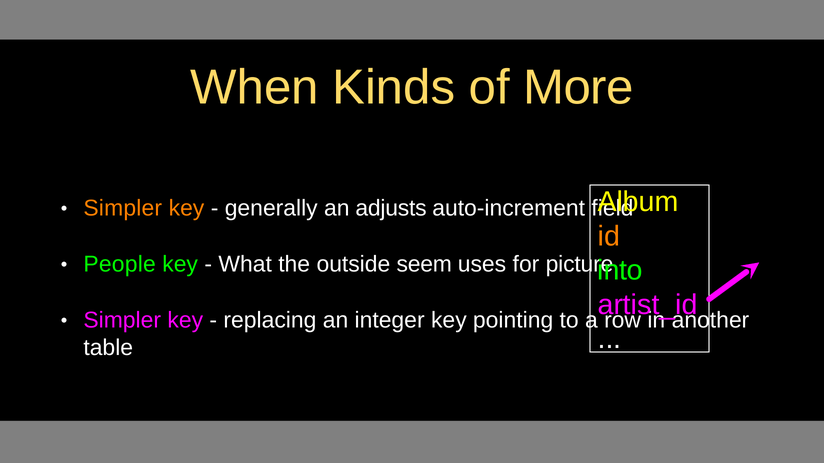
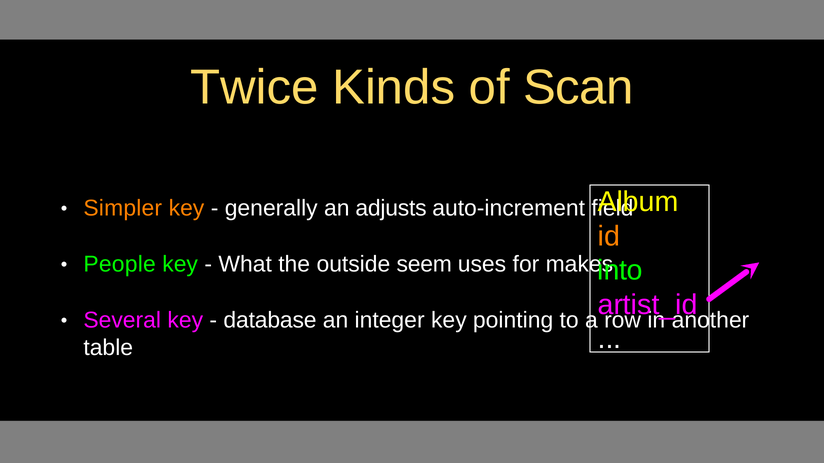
When: When -> Twice
More: More -> Scan
picture: picture -> makes
Simpler at (122, 320): Simpler -> Several
replacing: replacing -> database
